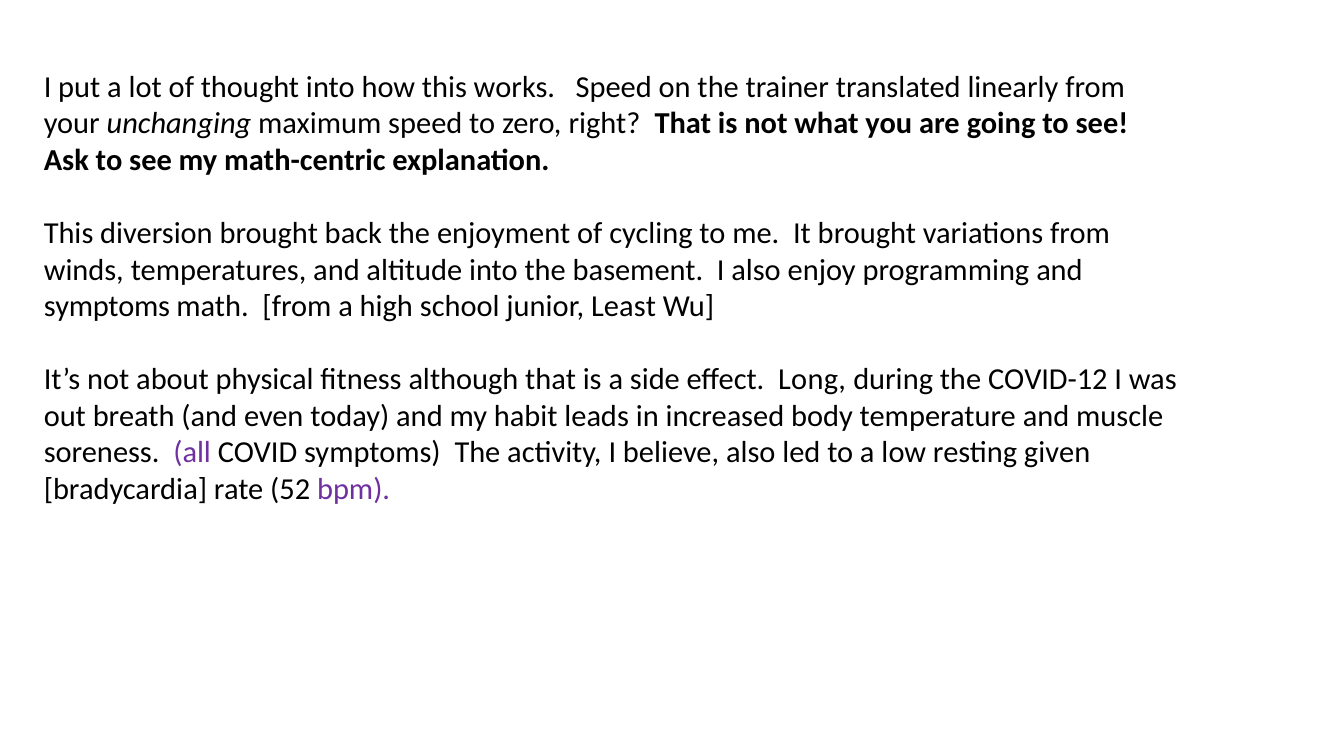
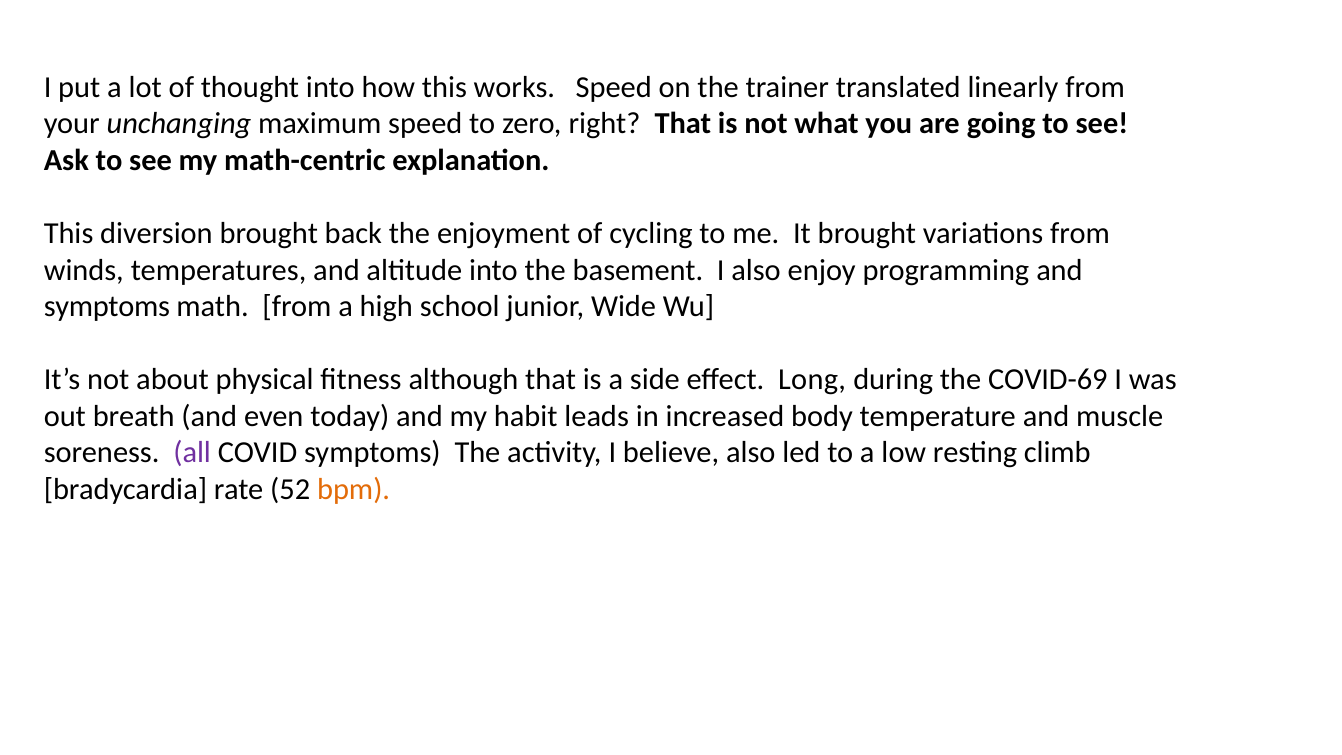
Least: Least -> Wide
COVID-12: COVID-12 -> COVID-69
given: given -> climb
bpm colour: purple -> orange
